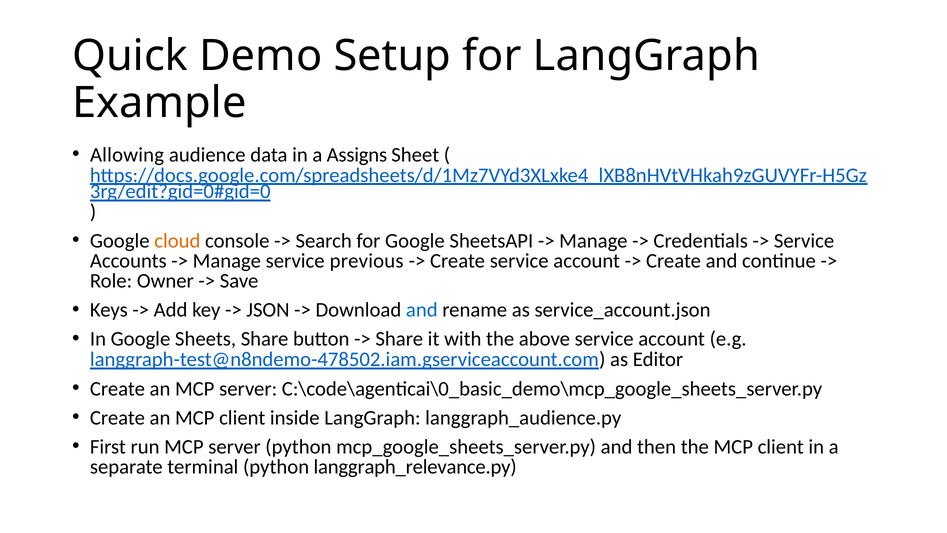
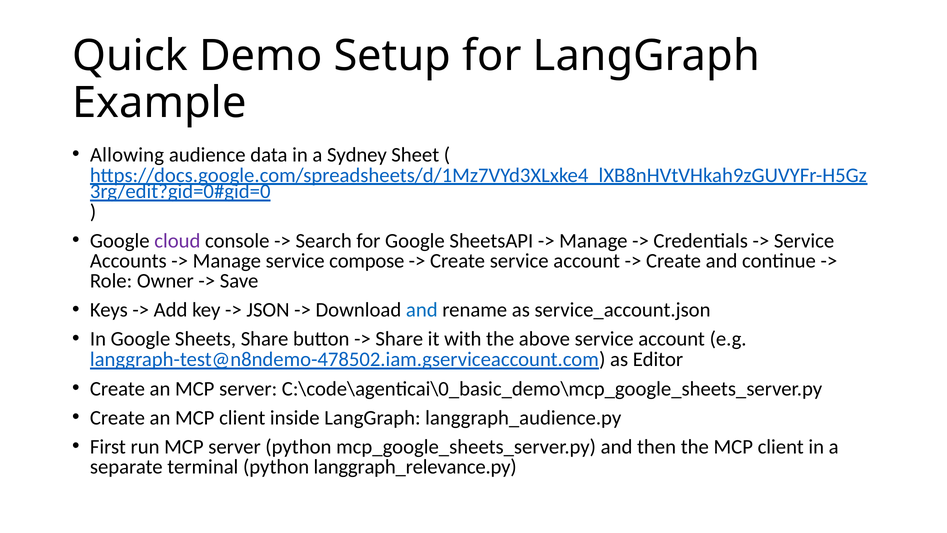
Assigns: Assigns -> Sydney
cloud colour: orange -> purple
previous: previous -> compose
